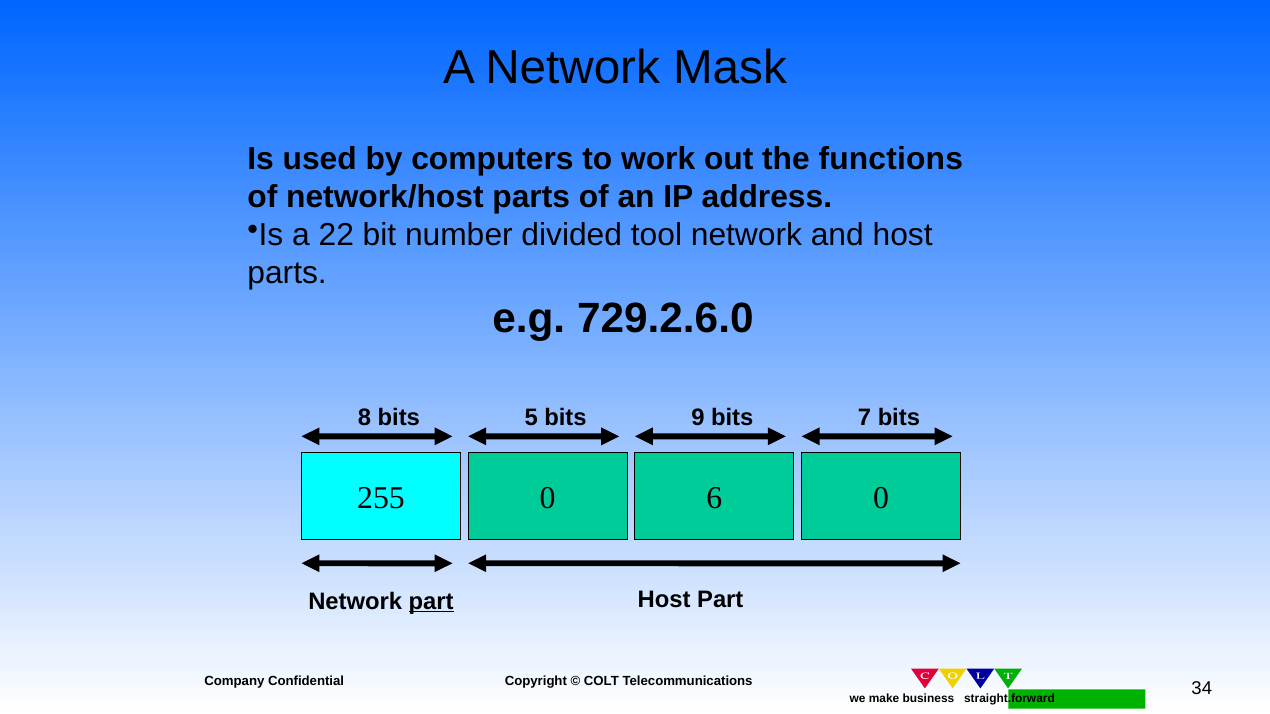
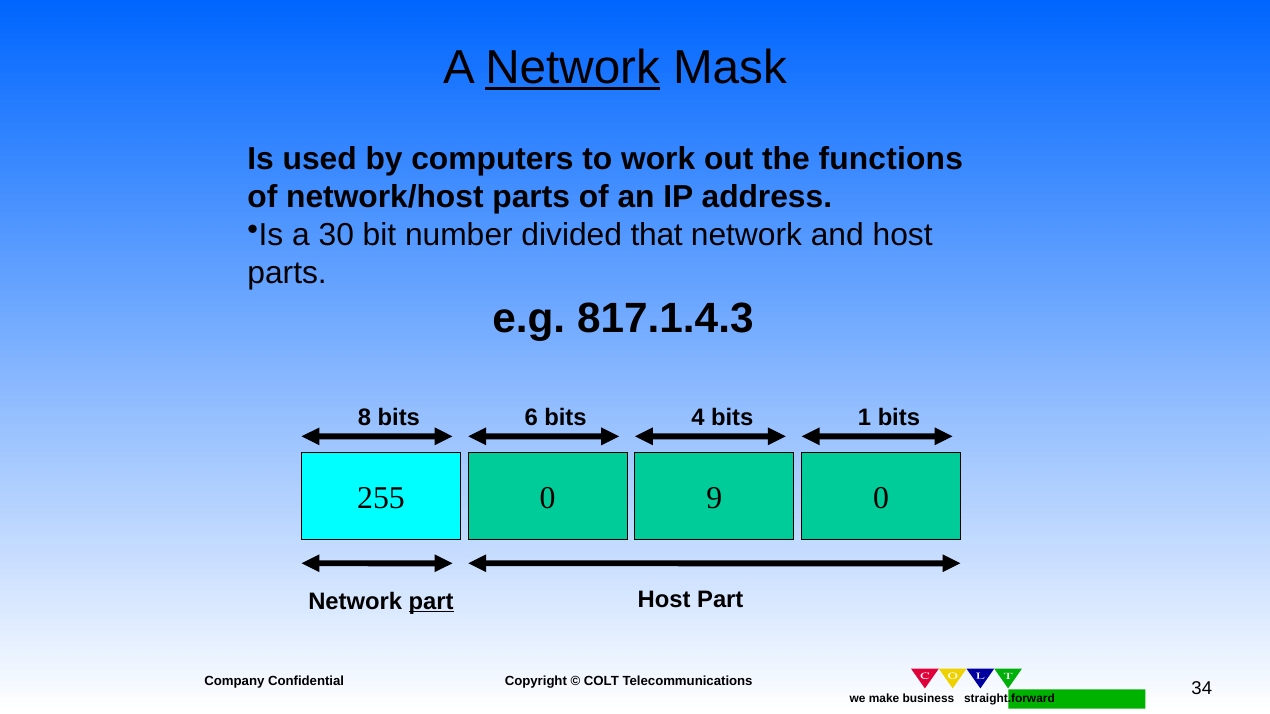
Network at (573, 68) underline: none -> present
22: 22 -> 30
tool: tool -> that
729.2.6.0: 729.2.6.0 -> 817.1.4.3
5: 5 -> 6
9: 9 -> 4
7: 7 -> 1
6: 6 -> 9
